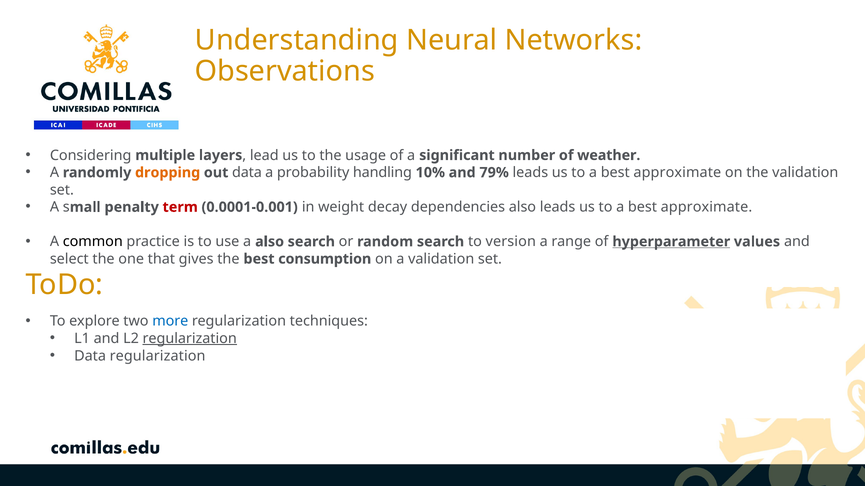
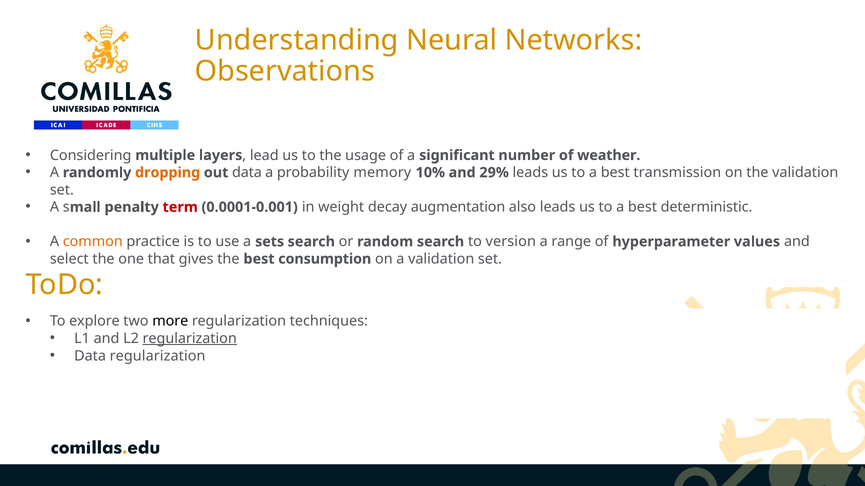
handling: handling -> memory
79%: 79% -> 29%
approximate at (677, 173): approximate -> transmission
dependencies: dependencies -> augmentation
approximate at (706, 207): approximate -> deterministic
common colour: black -> orange
a also: also -> sets
hyperparameter underline: present -> none
more colour: blue -> black
